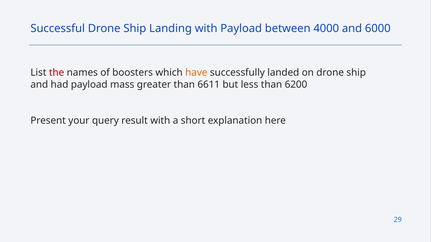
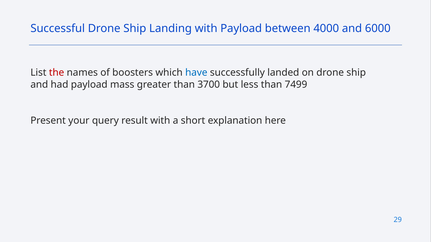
have colour: orange -> blue
6611: 6611 -> 3700
6200: 6200 -> 7499
